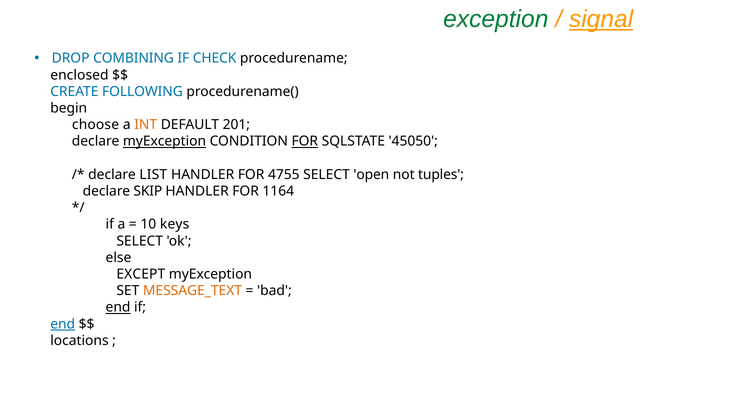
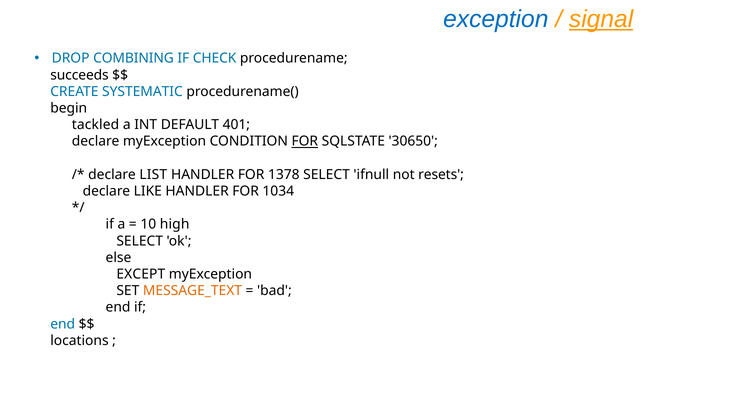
exception colour: green -> blue
enclosed: enclosed -> succeeds
FOLLOWING: FOLLOWING -> SYSTEMATIC
choose: choose -> tackled
INT colour: orange -> black
201: 201 -> 401
myException at (165, 141) underline: present -> none
45050: 45050 -> 30650
4755: 4755 -> 1378
open: open -> ifnull
tuples: tuples -> resets
SKIP: SKIP -> LIKE
1164: 1164 -> 1034
keys: keys -> high
end at (118, 308) underline: present -> none
end at (63, 324) underline: present -> none
